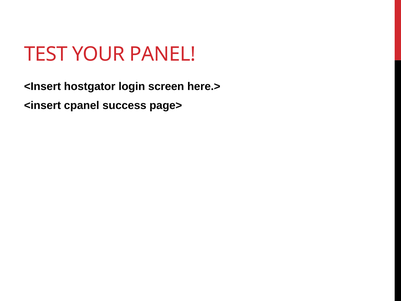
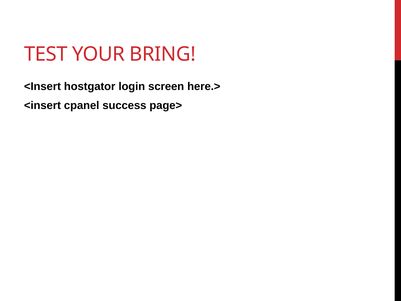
PANEL: PANEL -> BRING
